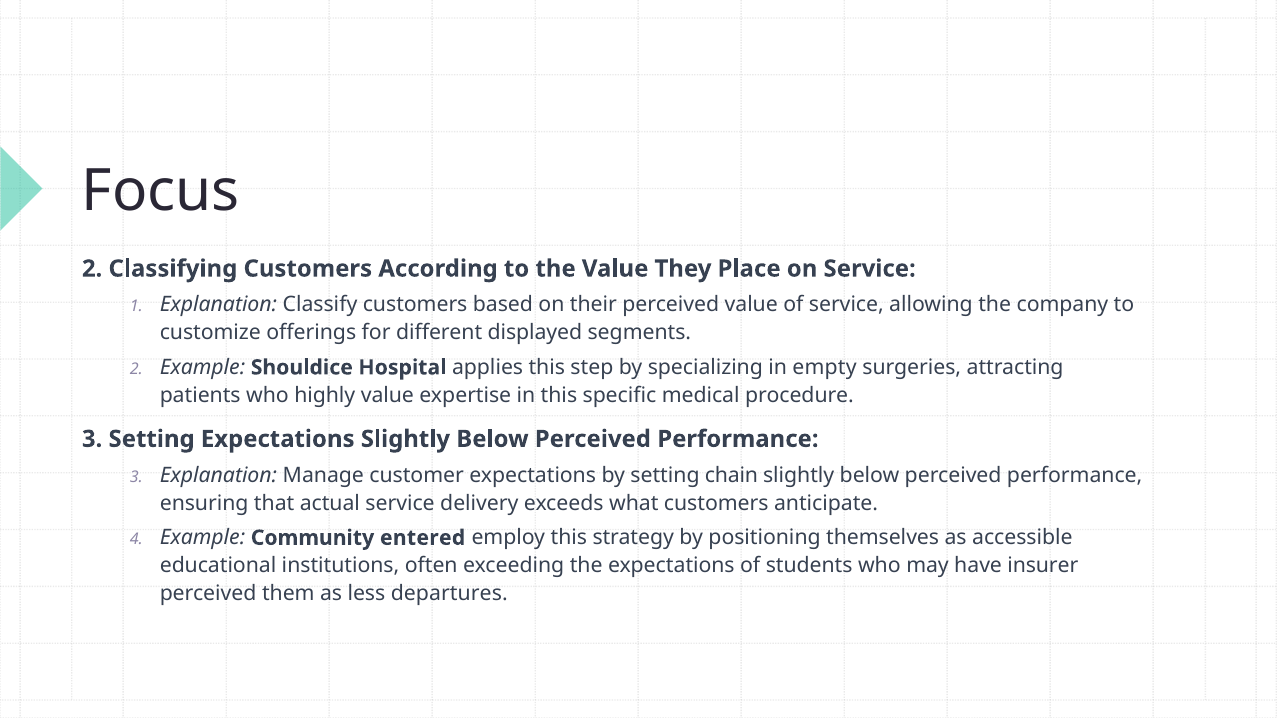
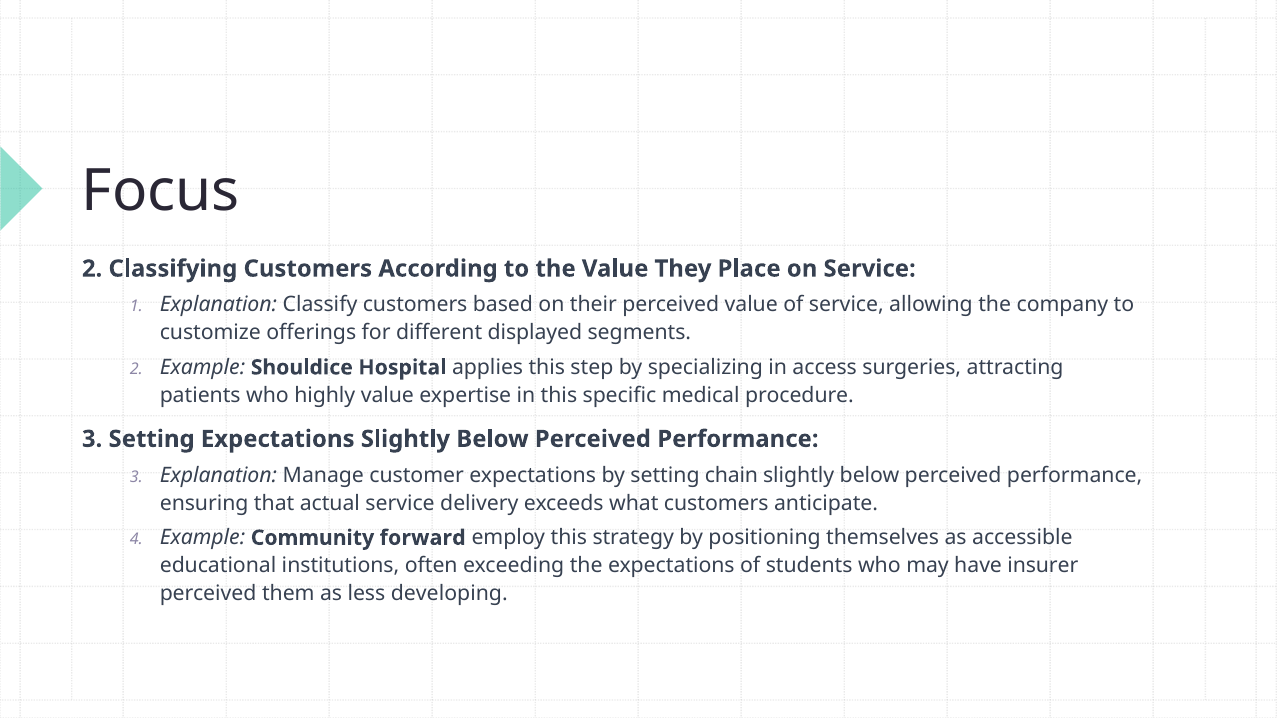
empty: empty -> access
entered: entered -> forward
departures: departures -> developing
